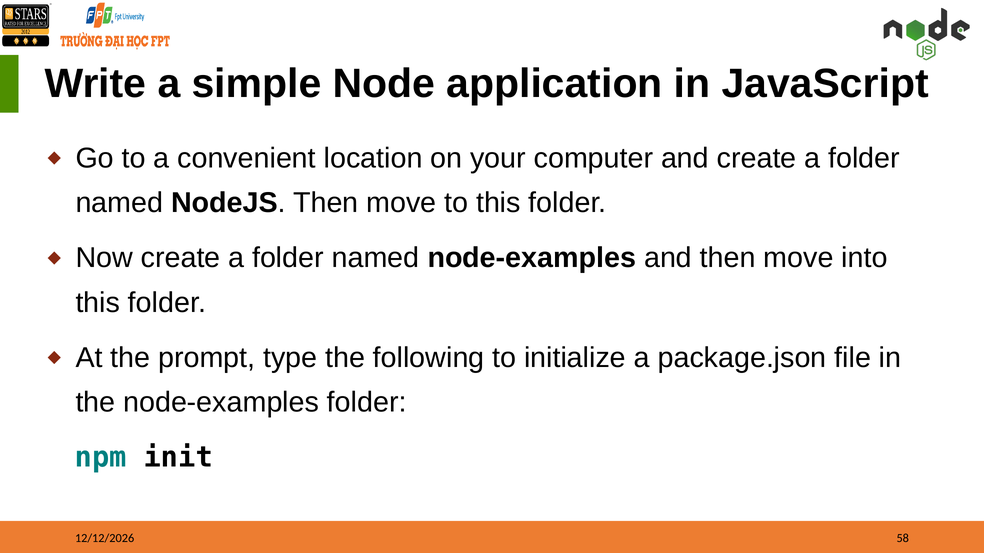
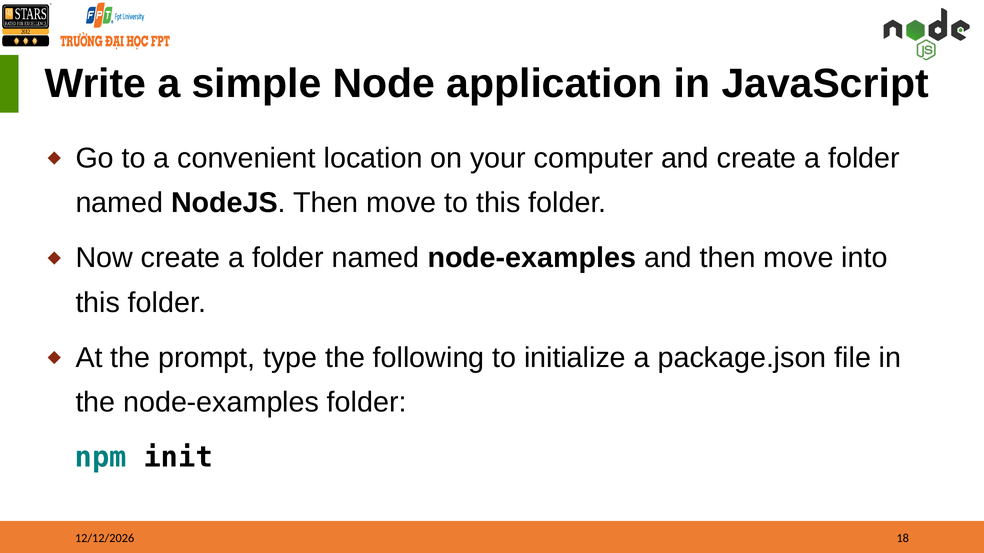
58: 58 -> 18
